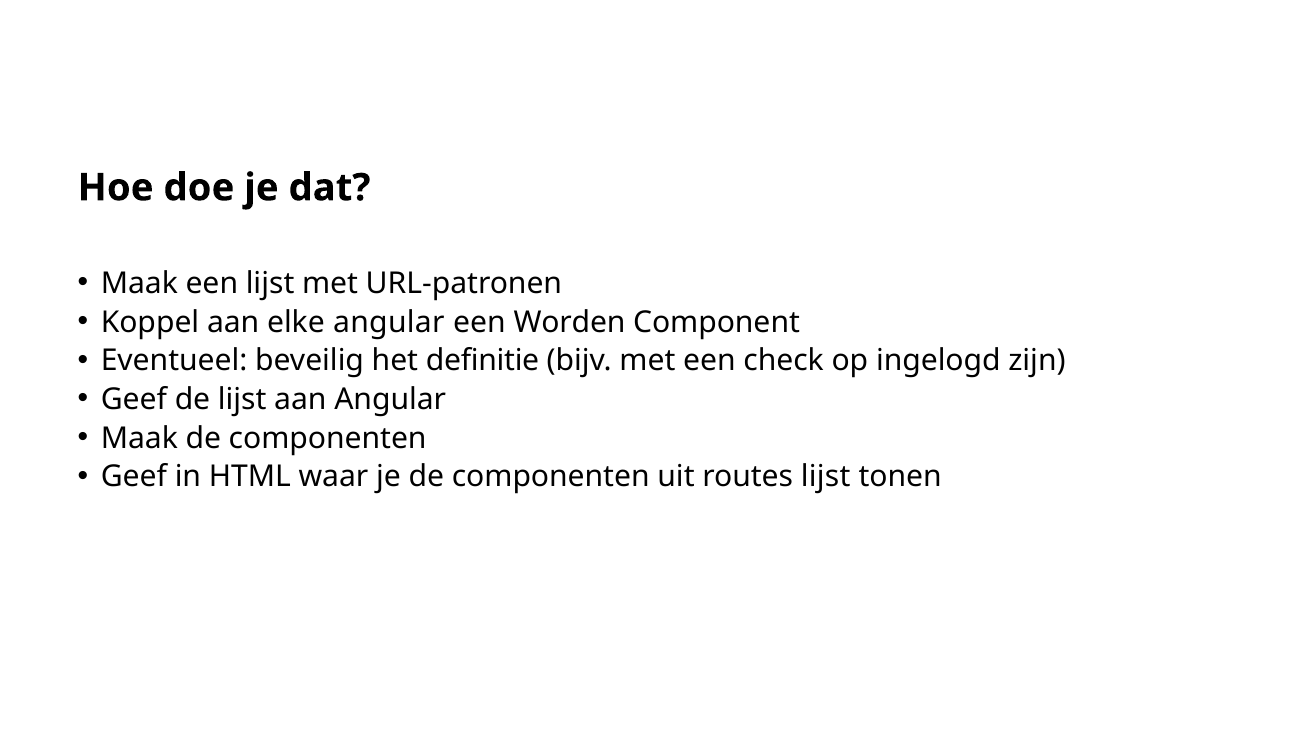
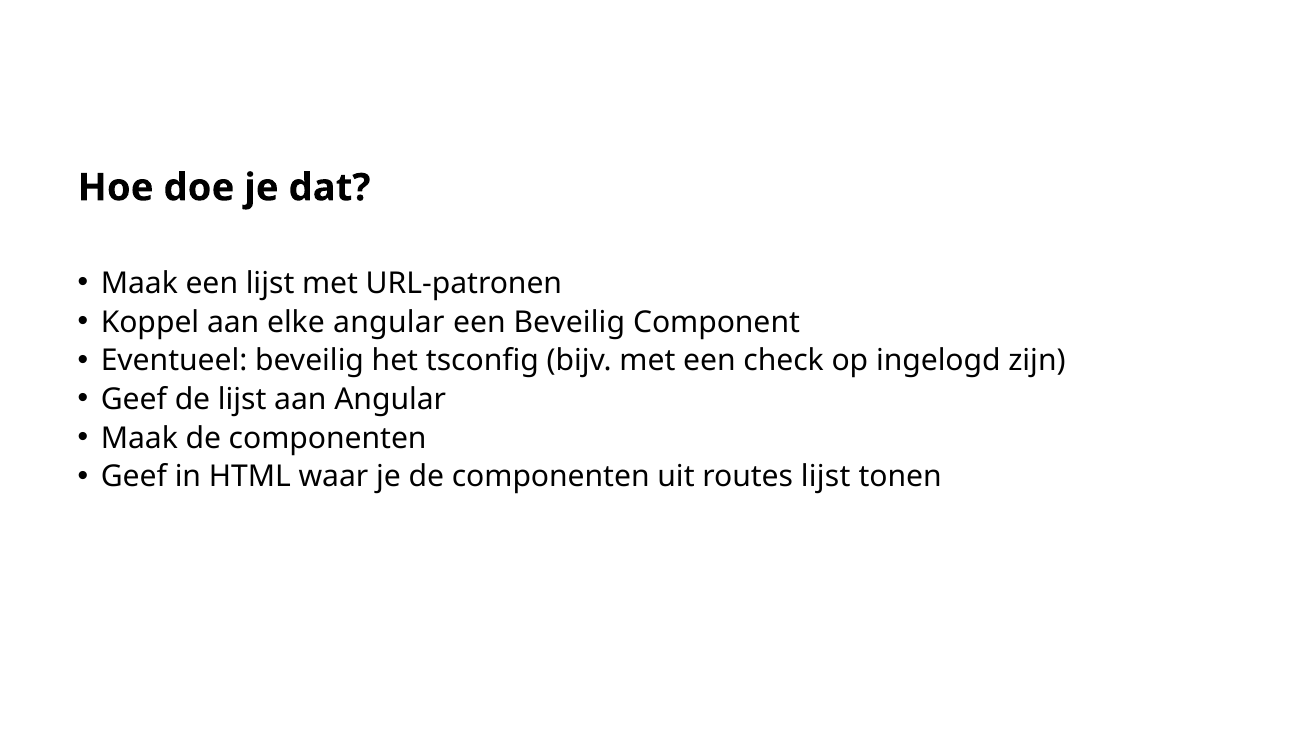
een Worden: Worden -> Beveilig
definitie: definitie -> tsconfig
